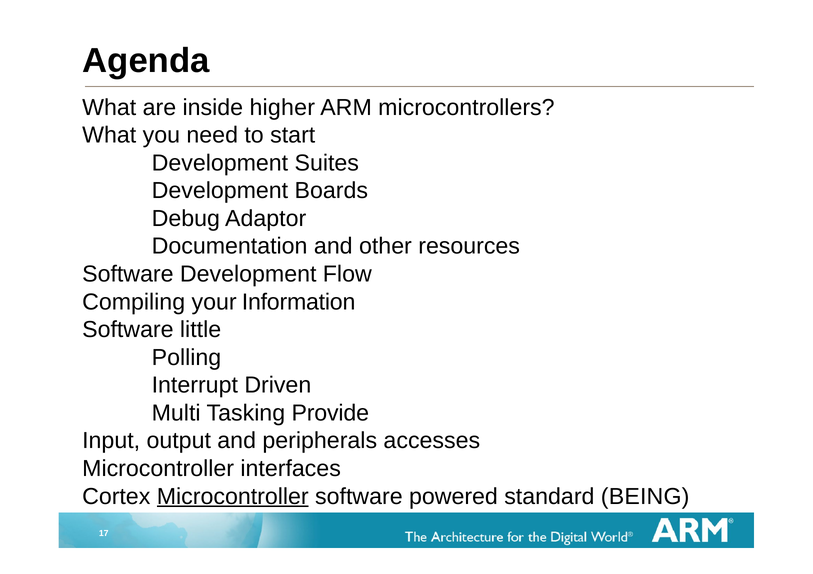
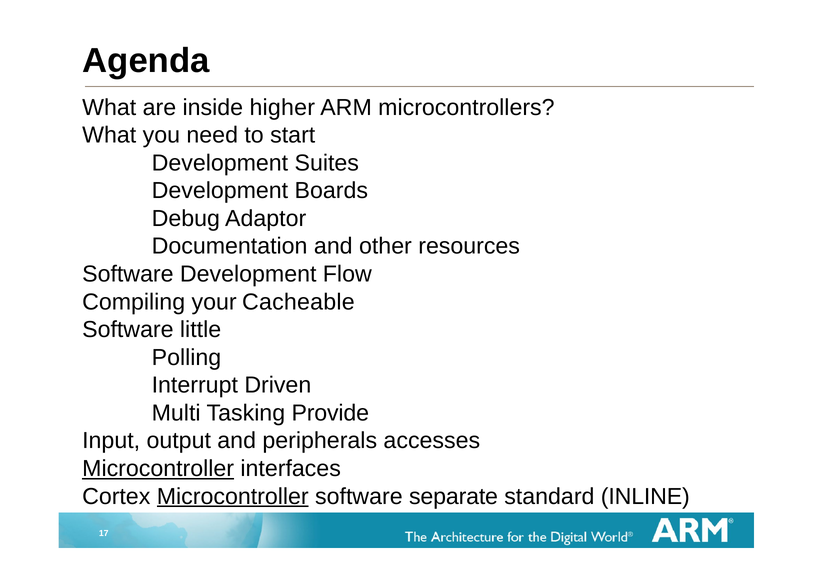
Information: Information -> Cacheable
Microcontroller at (158, 469) underline: none -> present
powered: powered -> separate
BEING: BEING -> INLINE
